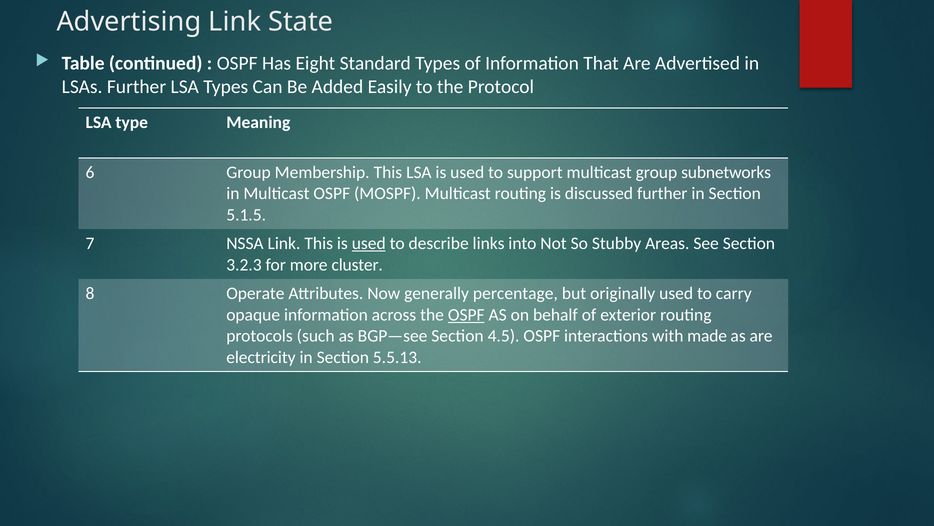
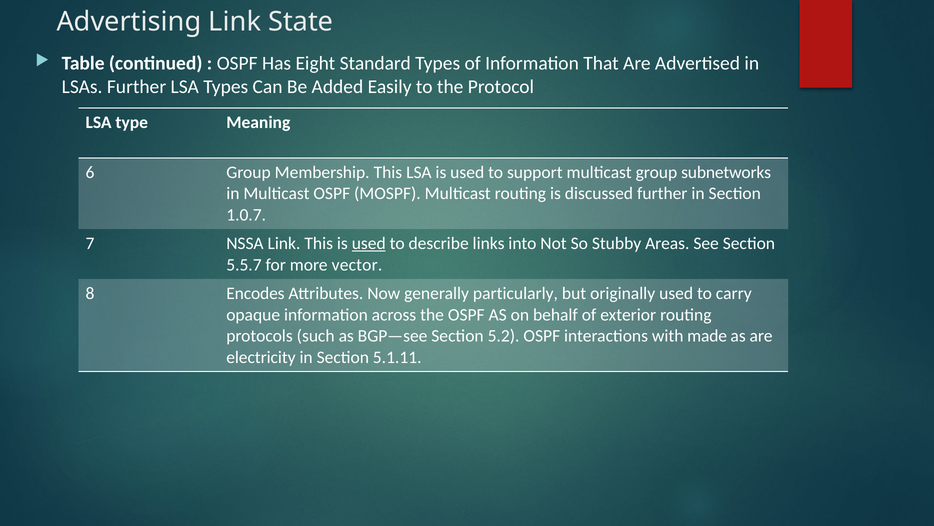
5.1.5: 5.1.5 -> 1.0.7
3.2.3: 3.2.3 -> 5.5.7
cluster: cluster -> vector
Operate: Operate -> Encodes
percentage: percentage -> particularly
OSPF at (466, 314) underline: present -> none
4.5: 4.5 -> 5.2
5.5.13: 5.5.13 -> 5.1.11
